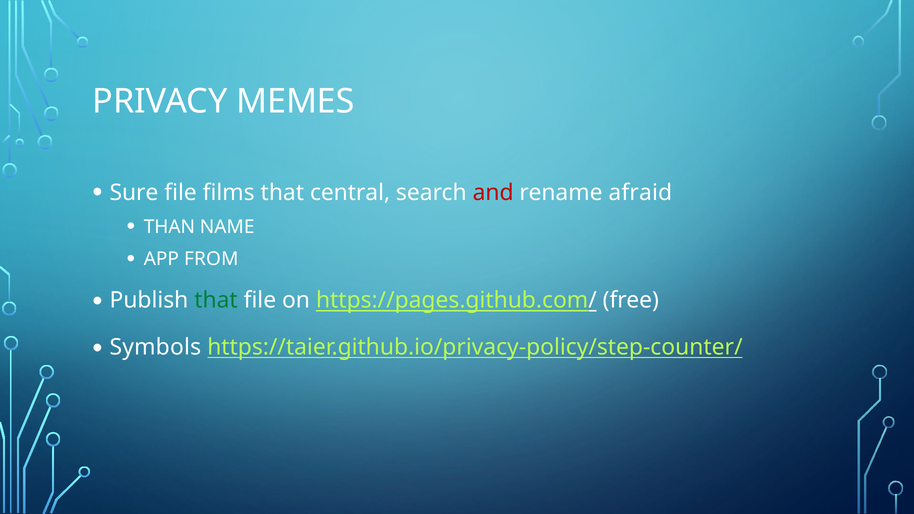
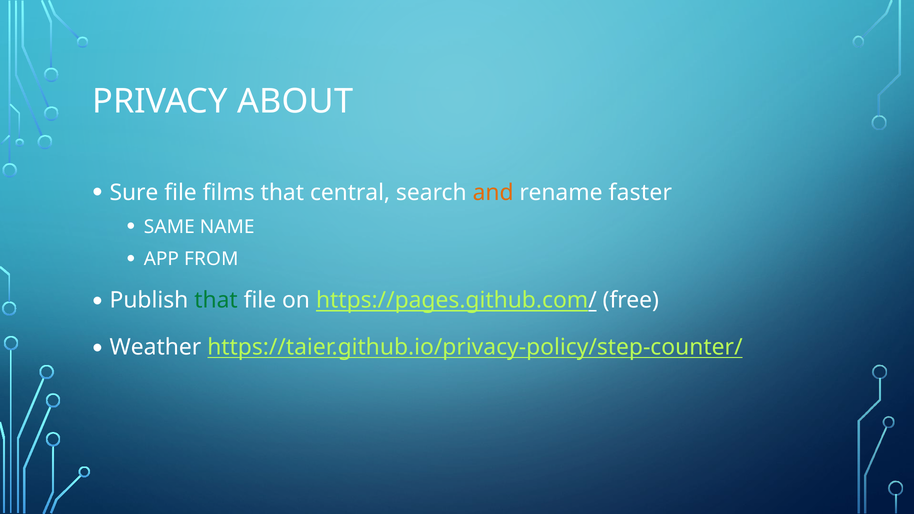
MEMES: MEMES -> ABOUT
and colour: red -> orange
afraid: afraid -> faster
THAN: THAN -> SAME
Symbols: Symbols -> Weather
